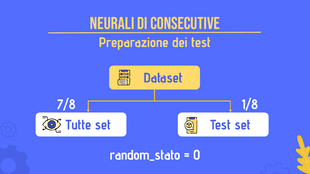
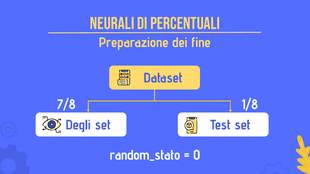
CONSECUTIVE: CONSECUTIVE -> PERCENTUALI
dei test: test -> fine
Tutte: Tutte -> Degli
